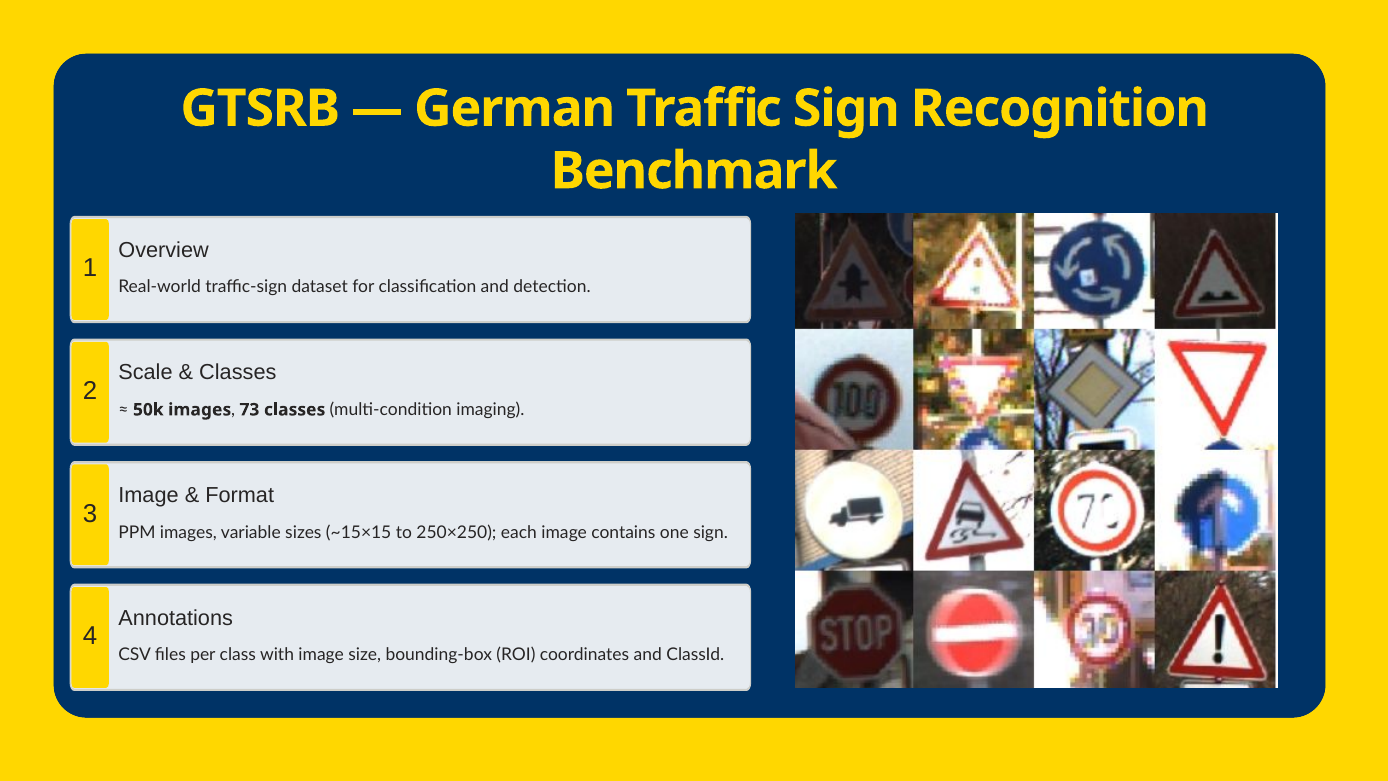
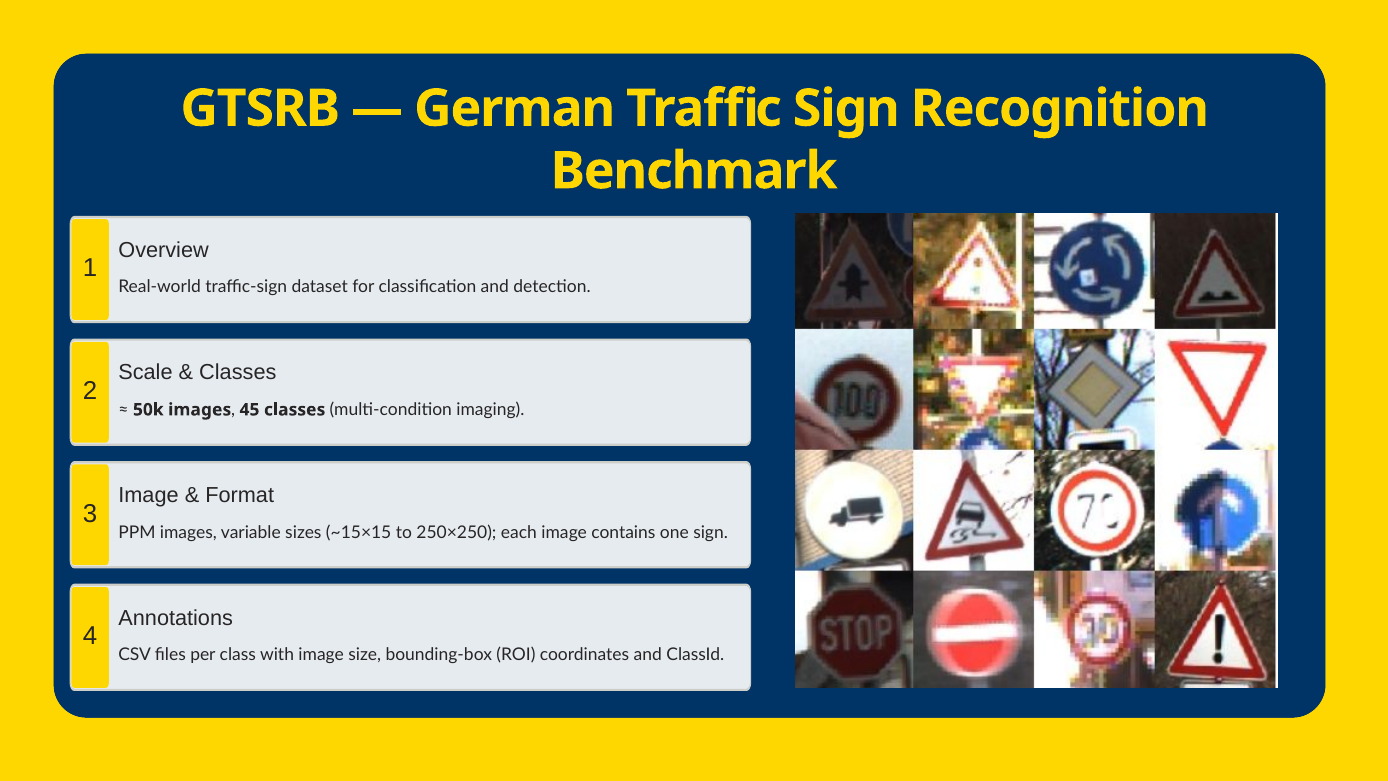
73: 73 -> 45
